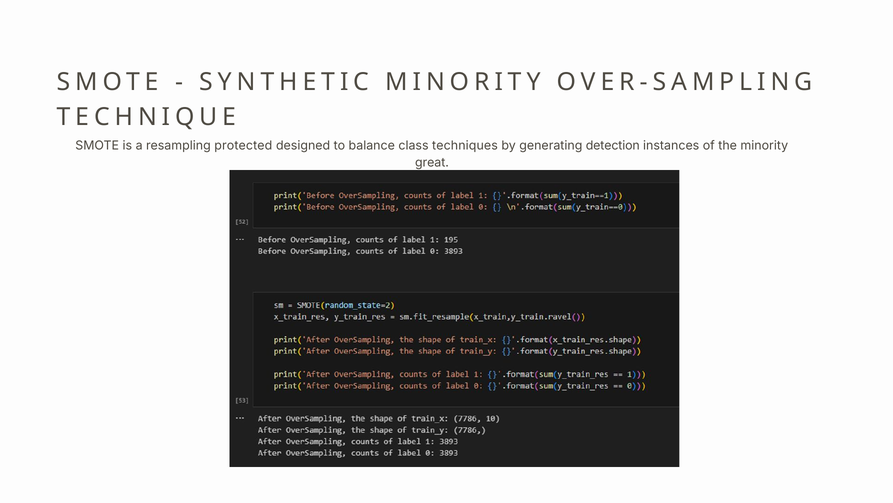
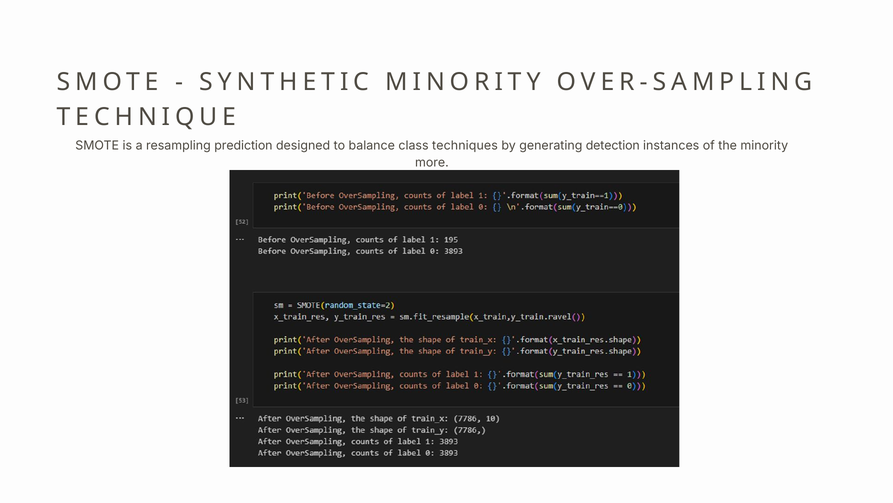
protected: protected -> prediction
great: great -> more
